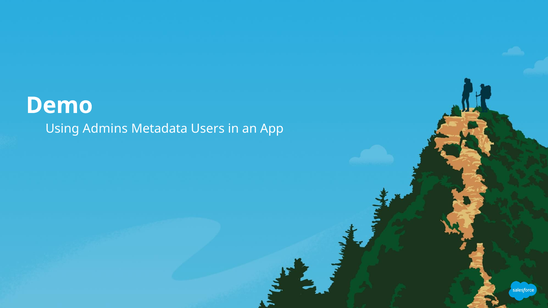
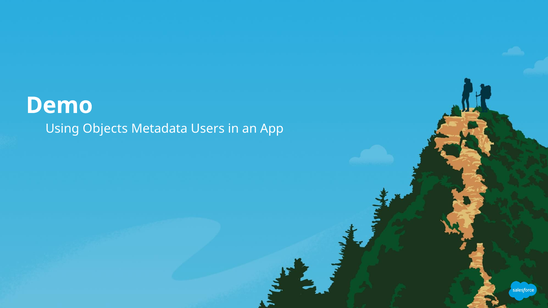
Admins: Admins -> Objects
